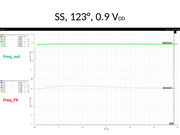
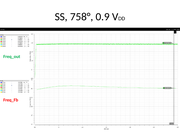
123°: 123° -> 758°
